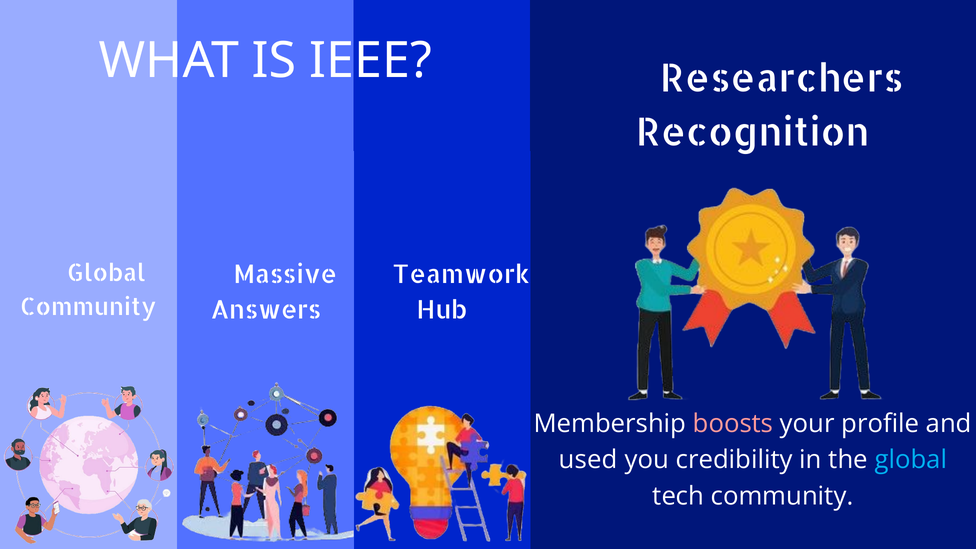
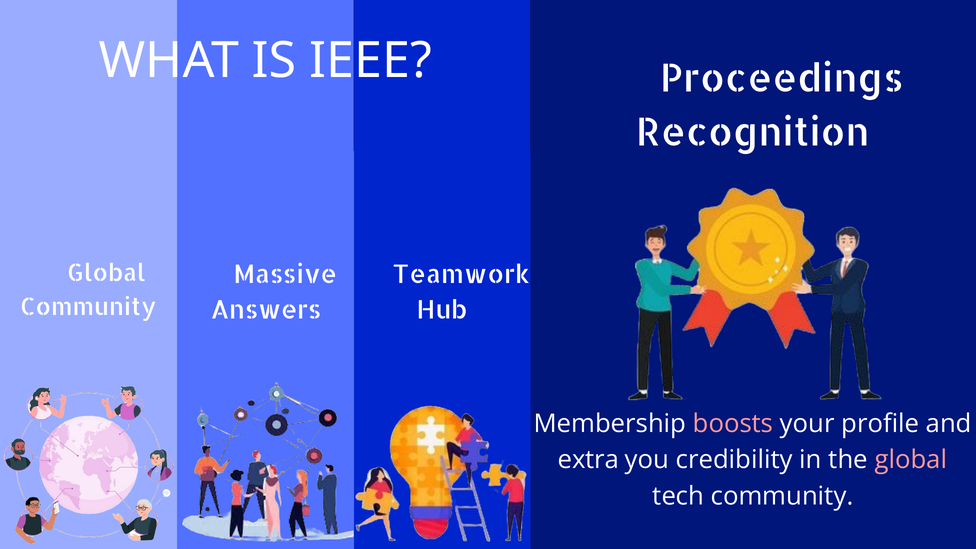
Researchers: Researchers -> Proceedings
used: used -> extra
global at (911, 460) colour: light blue -> pink
